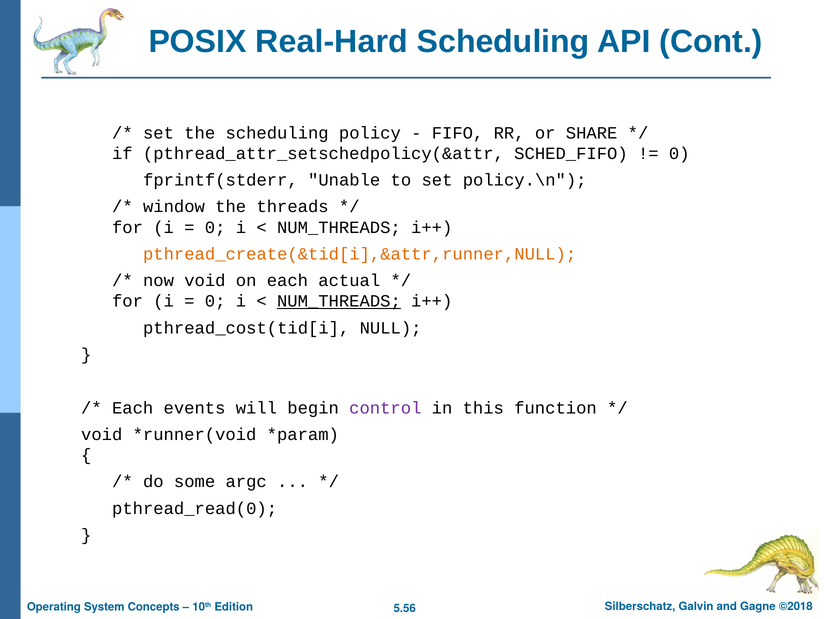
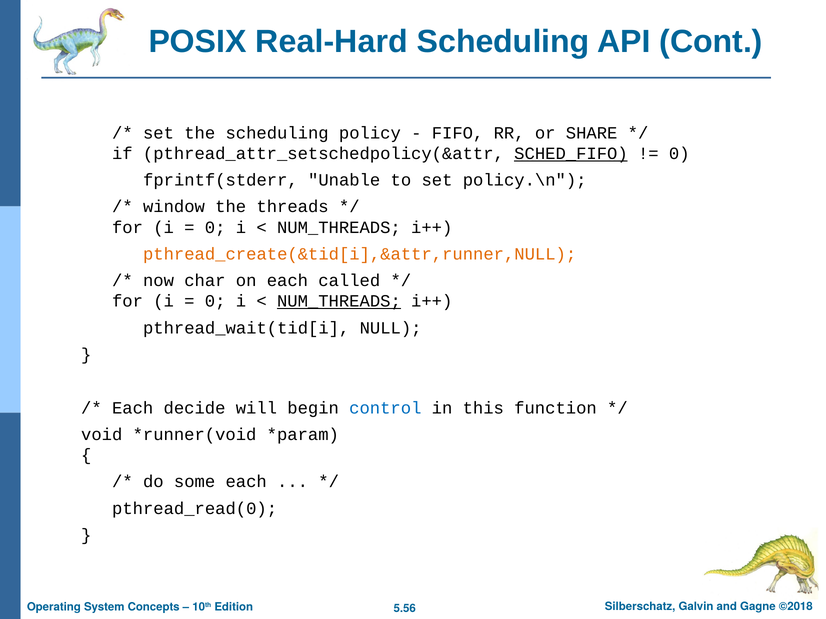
SCHED_FIFO underline: none -> present
now void: void -> char
actual: actual -> called
pthread_cost(tid[i: pthread_cost(tid[i -> pthread_wait(tid[i
events: events -> decide
control colour: purple -> blue
some argc: argc -> each
